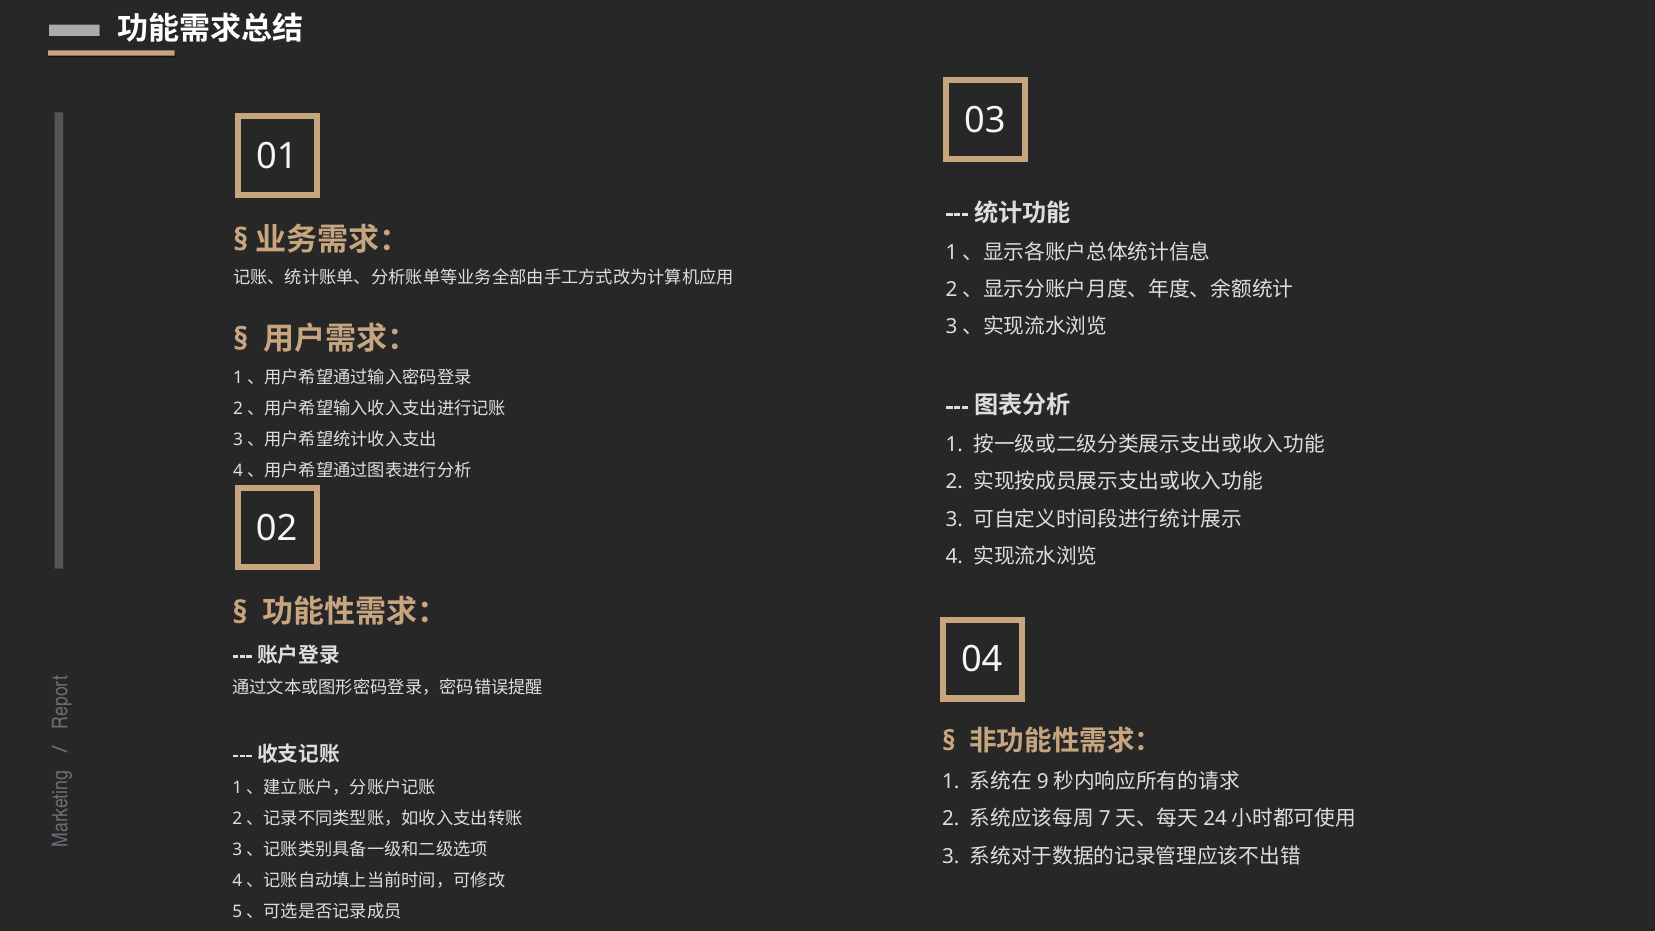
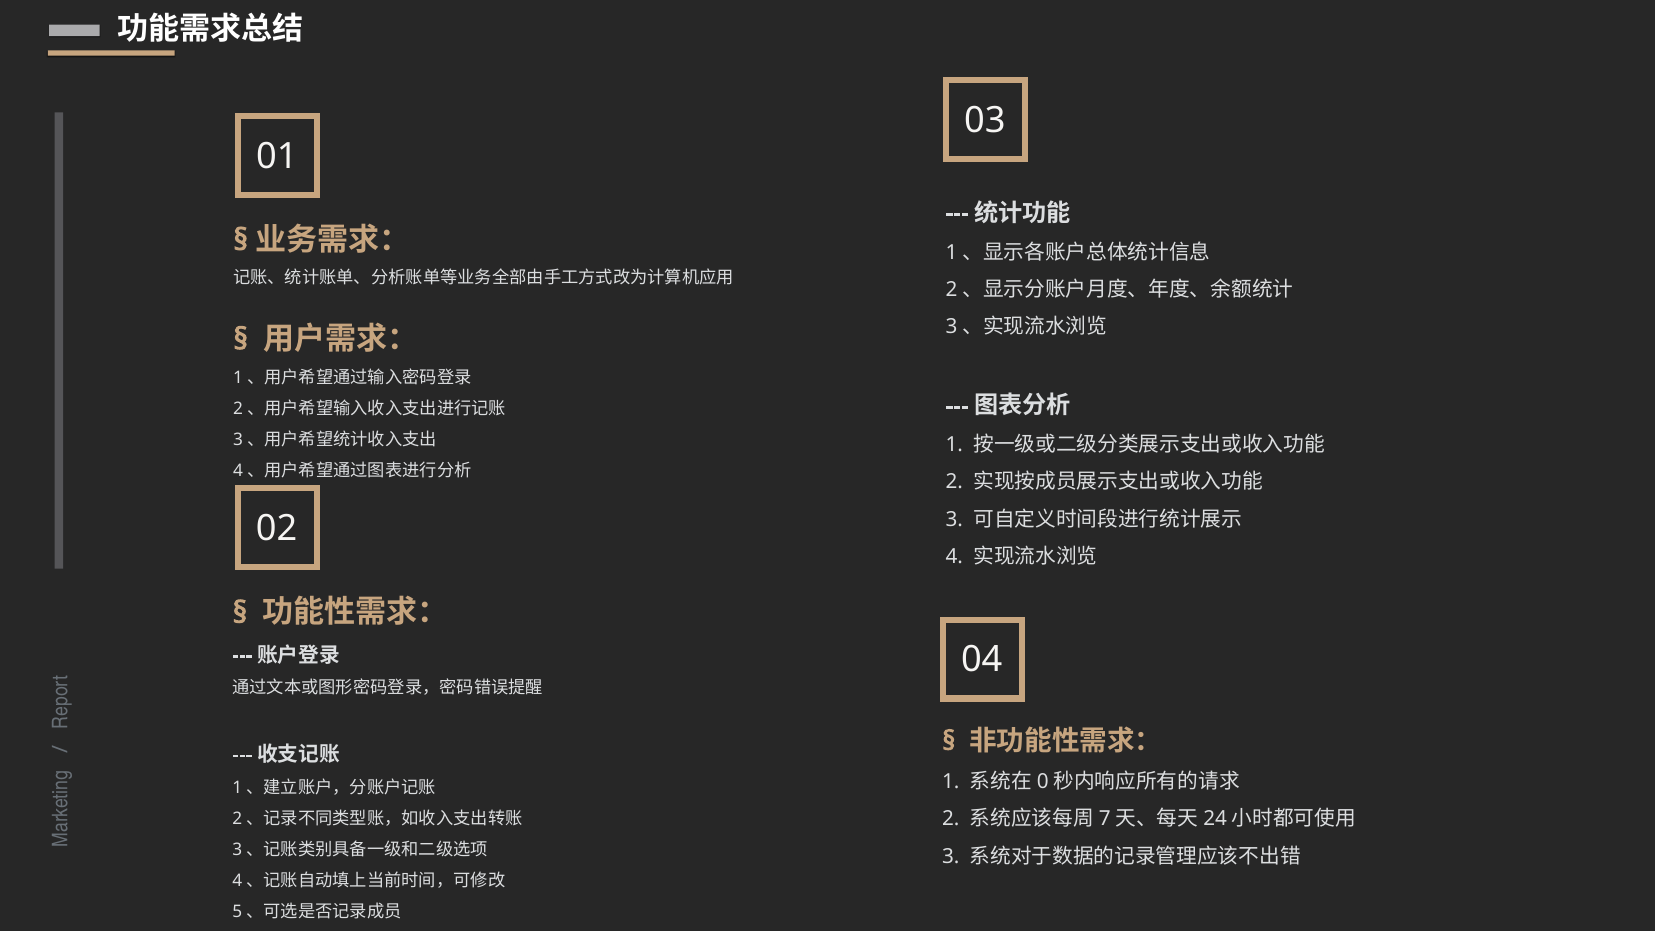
9: 9 -> 0
